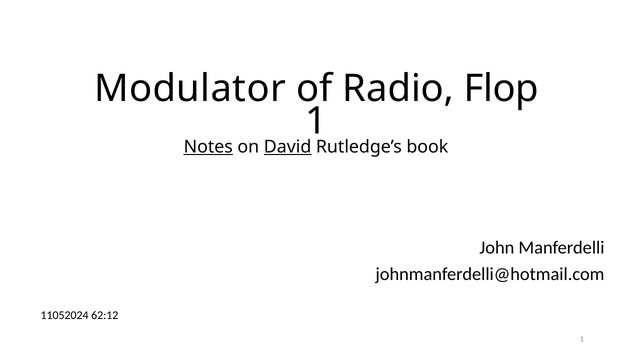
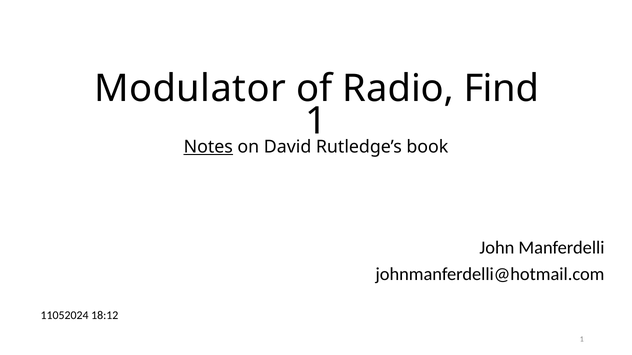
Flop: Flop -> Find
David underline: present -> none
62:12: 62:12 -> 18:12
